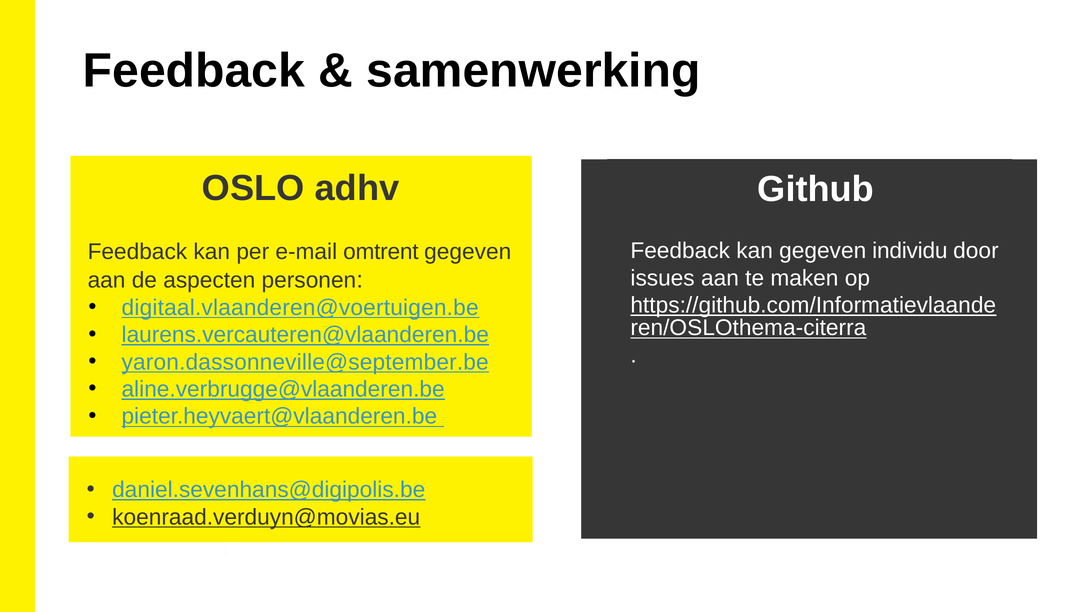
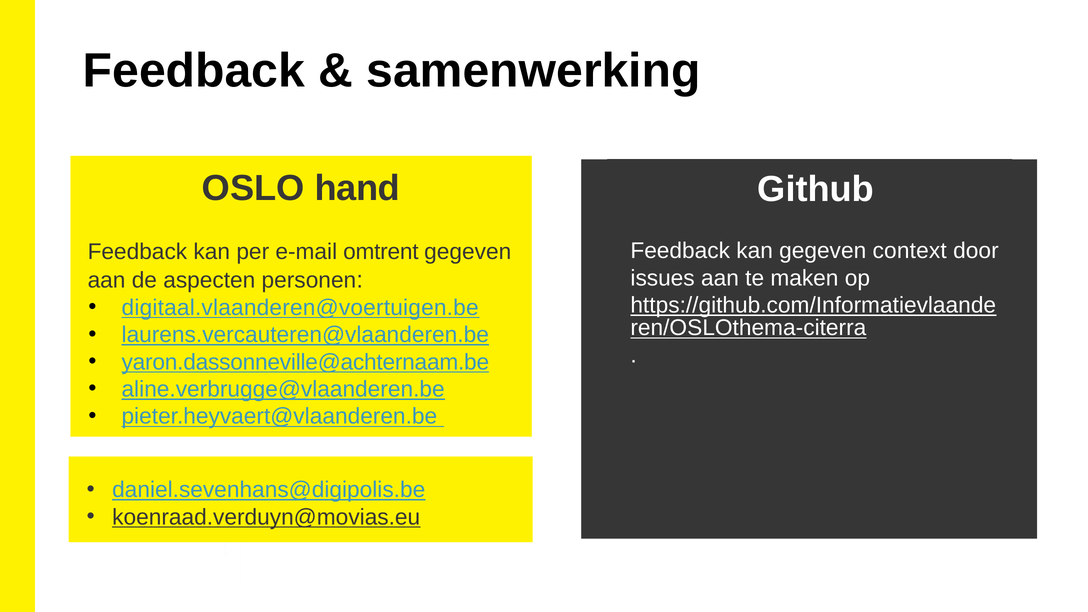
adhv: adhv -> hand
individu: individu -> context
yaron.dassonneville@september.be: yaron.dassonneville@september.be -> yaron.dassonneville@achternaam.be
